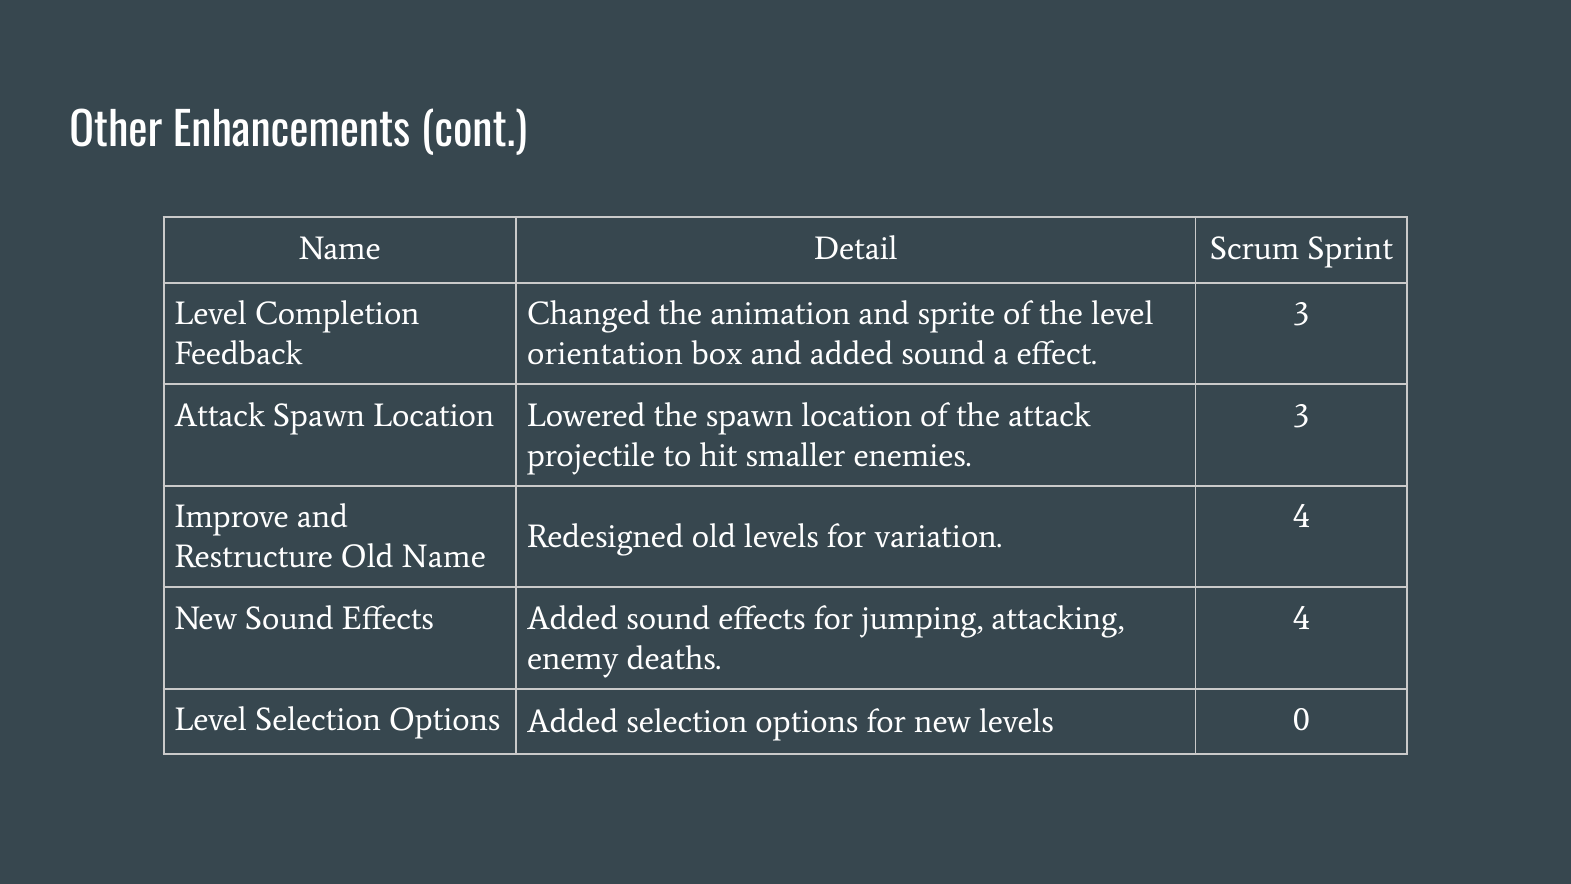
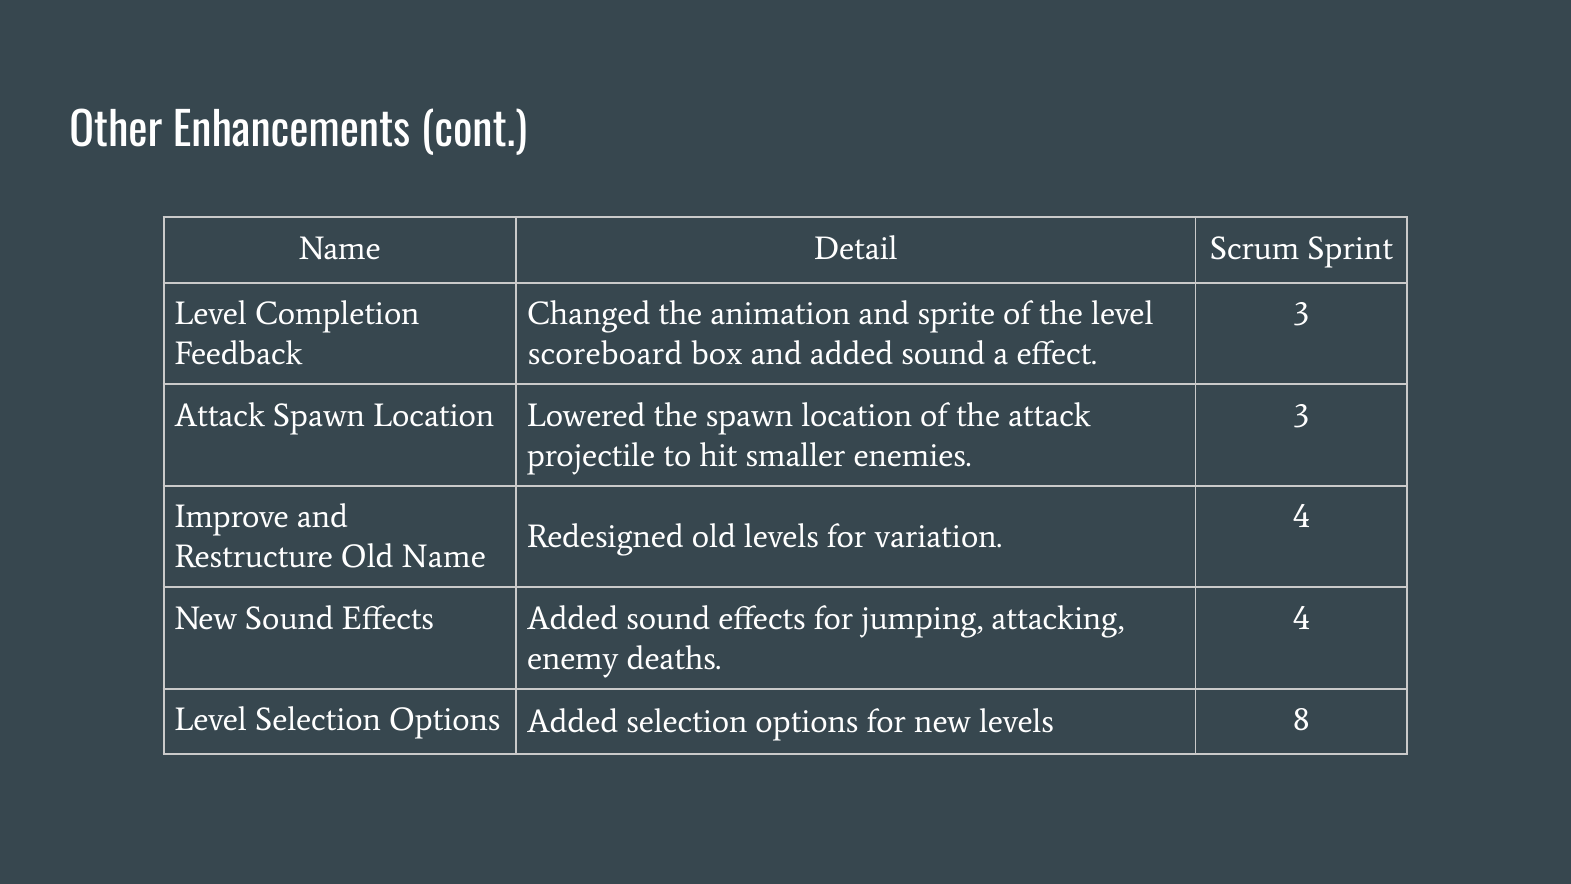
orientation: orientation -> scoreboard
0: 0 -> 8
